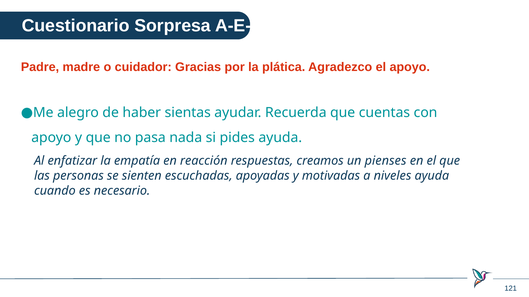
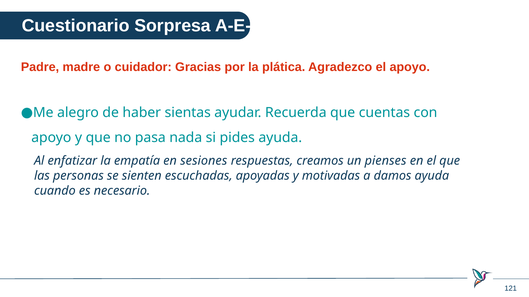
reacción: reacción -> sesiones
niveles: niveles -> damos
